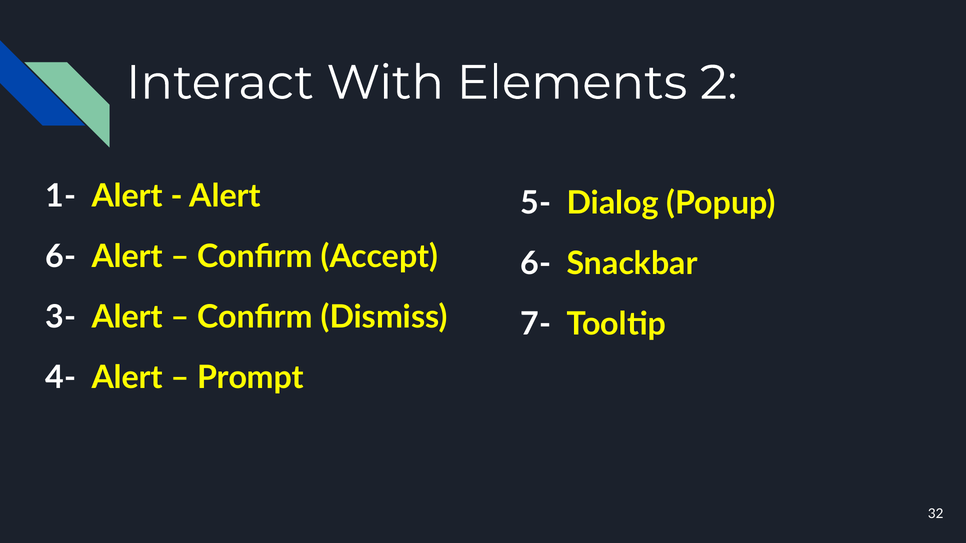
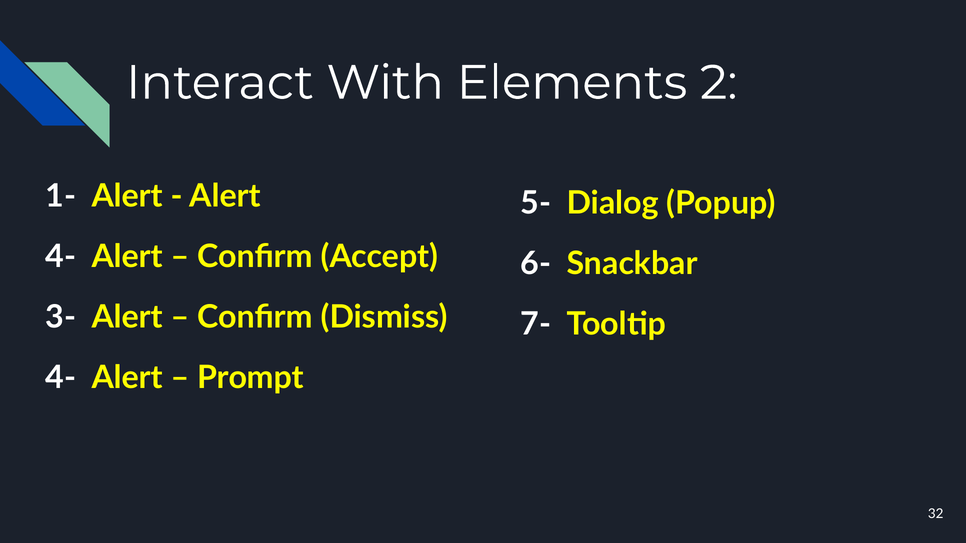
6- at (61, 257): 6- -> 4-
